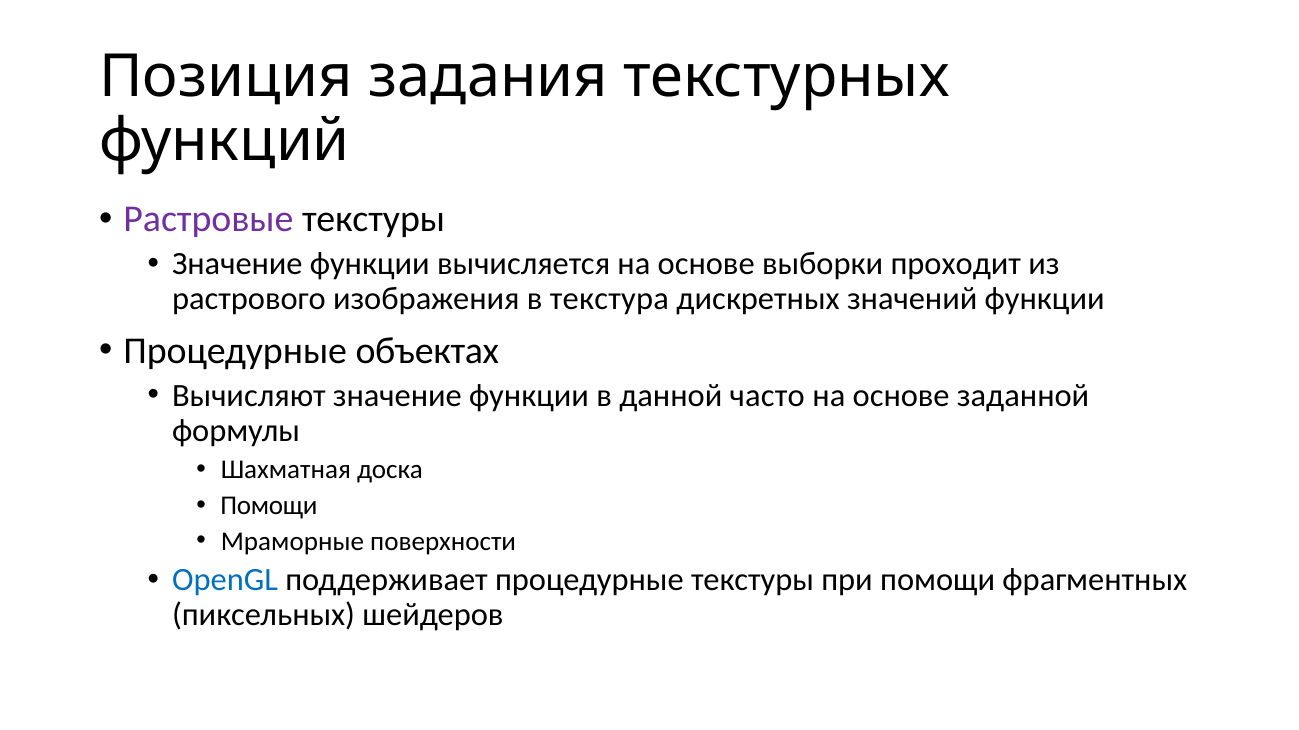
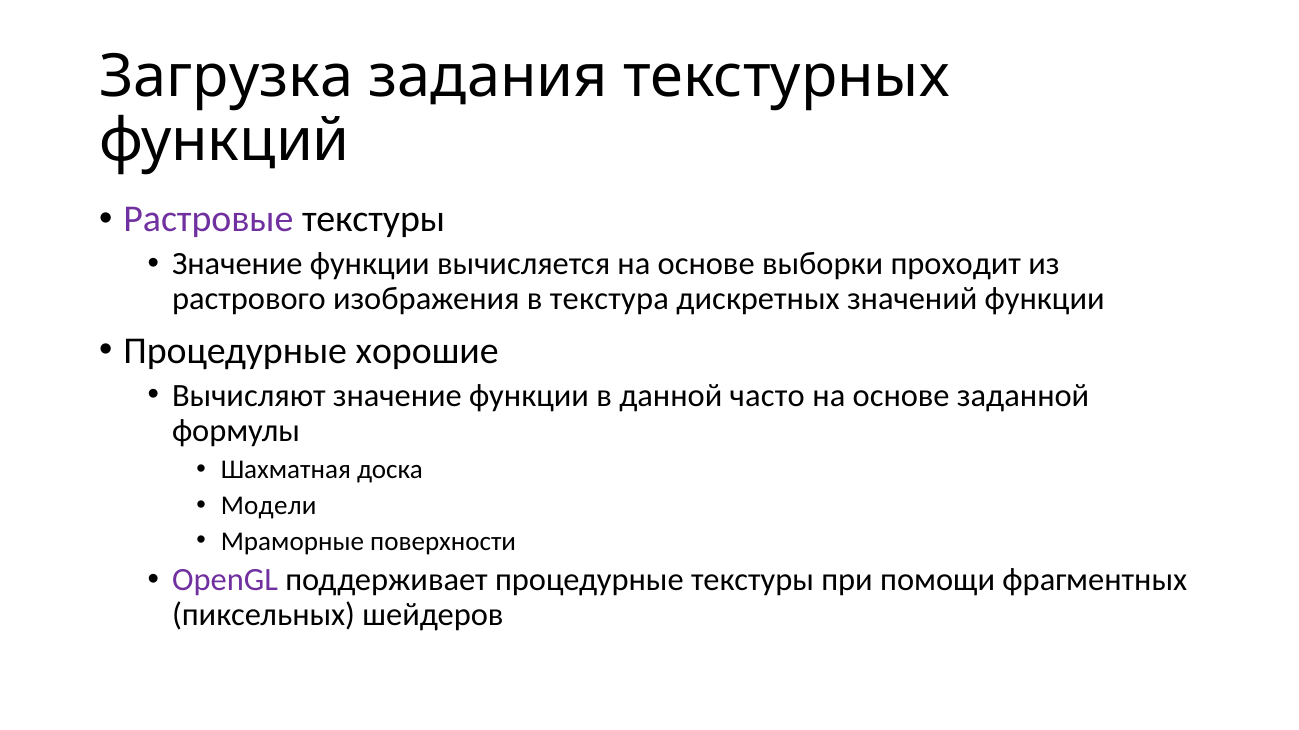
Позиция: Позиция -> Загрузка
объектах: объектах -> хорошие
Помощи at (269, 506): Помощи -> Модели
OpenGL colour: blue -> purple
